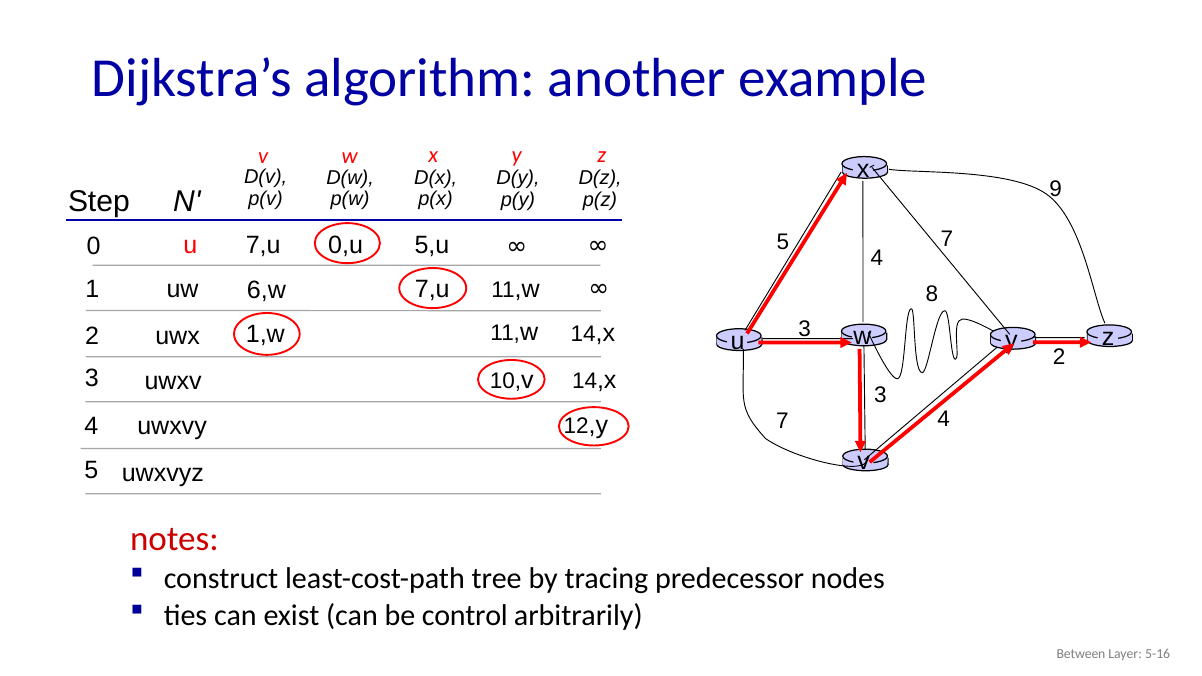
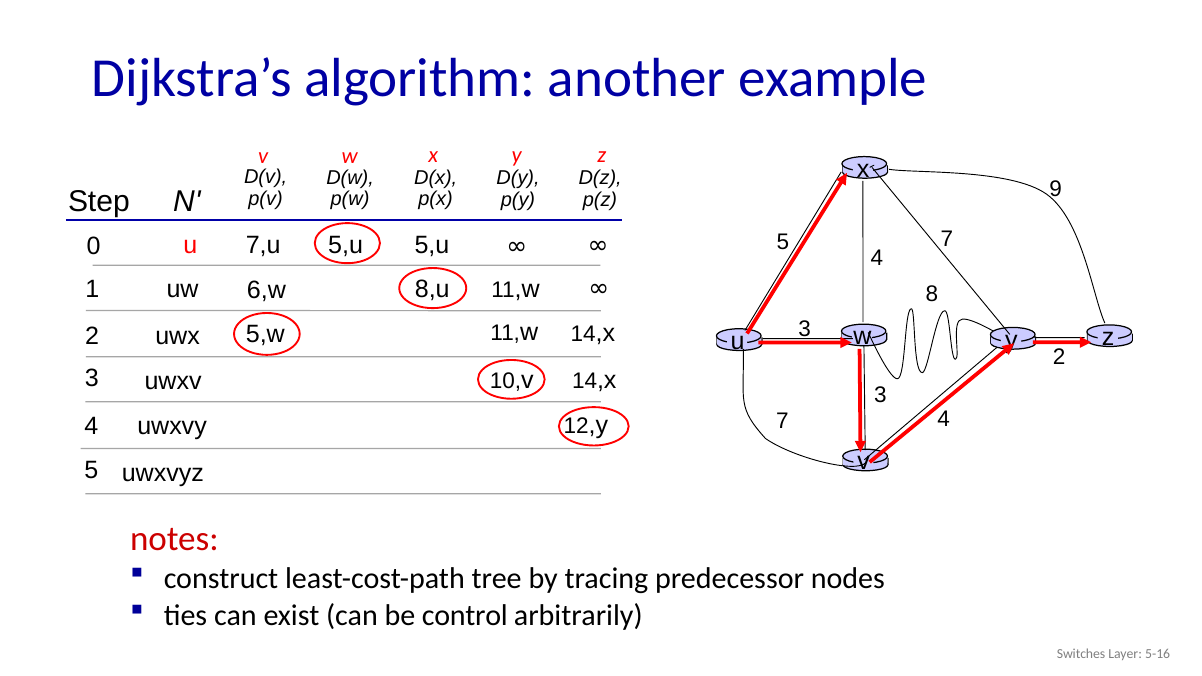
7,u 0,u: 0,u -> 5,u
6,w 7,u: 7,u -> 8,u
1,w: 1,w -> 5,w
Between: Between -> Switches
